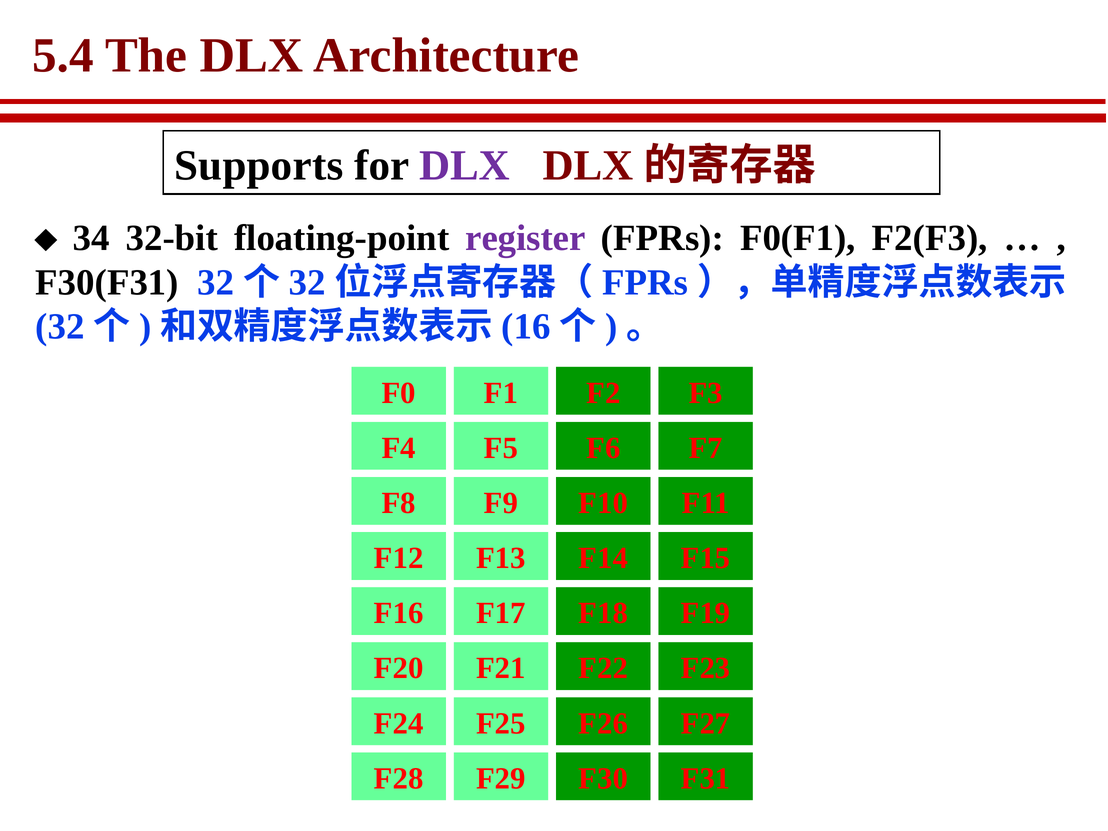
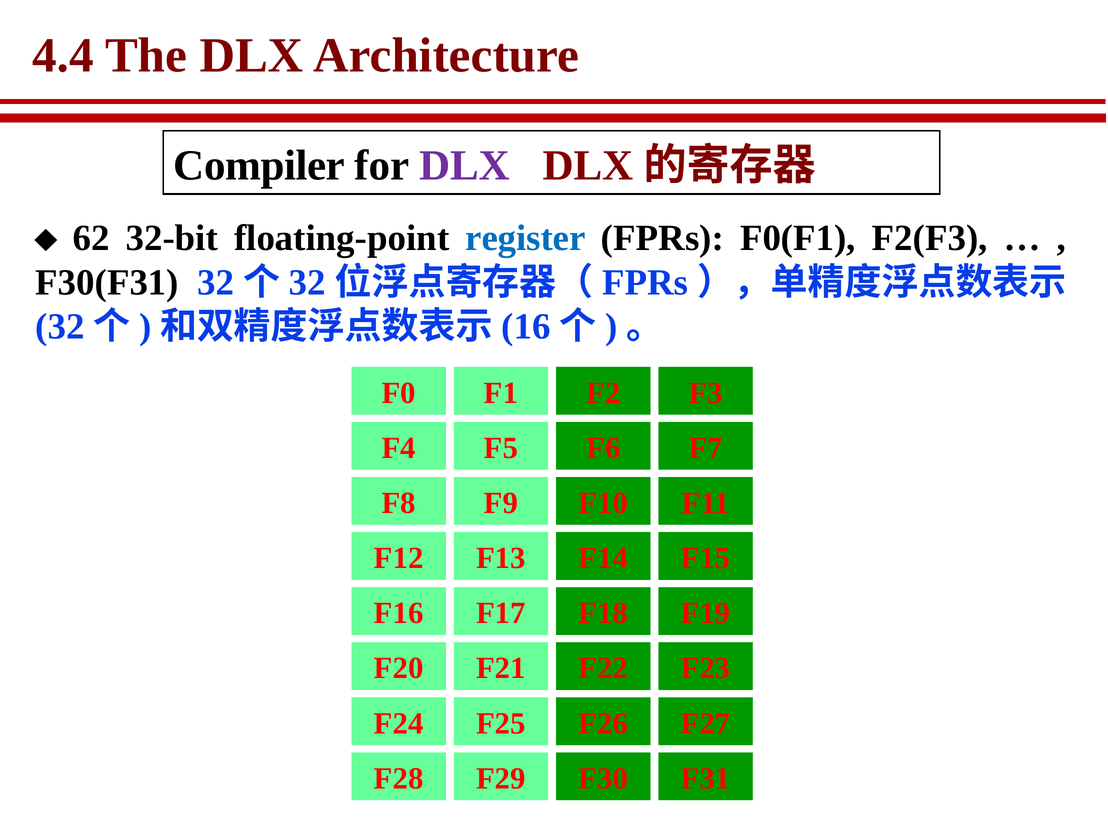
5.4: 5.4 -> 4.4
Supports: Supports -> Compiler
34: 34 -> 62
register colour: purple -> blue
